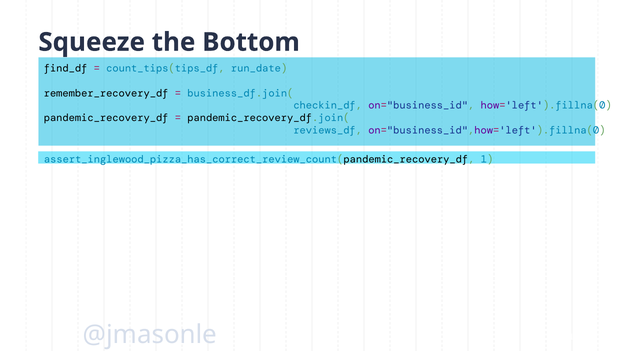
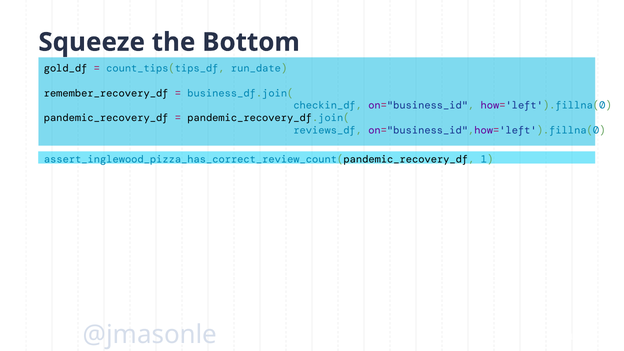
find_df: find_df -> gold_df
